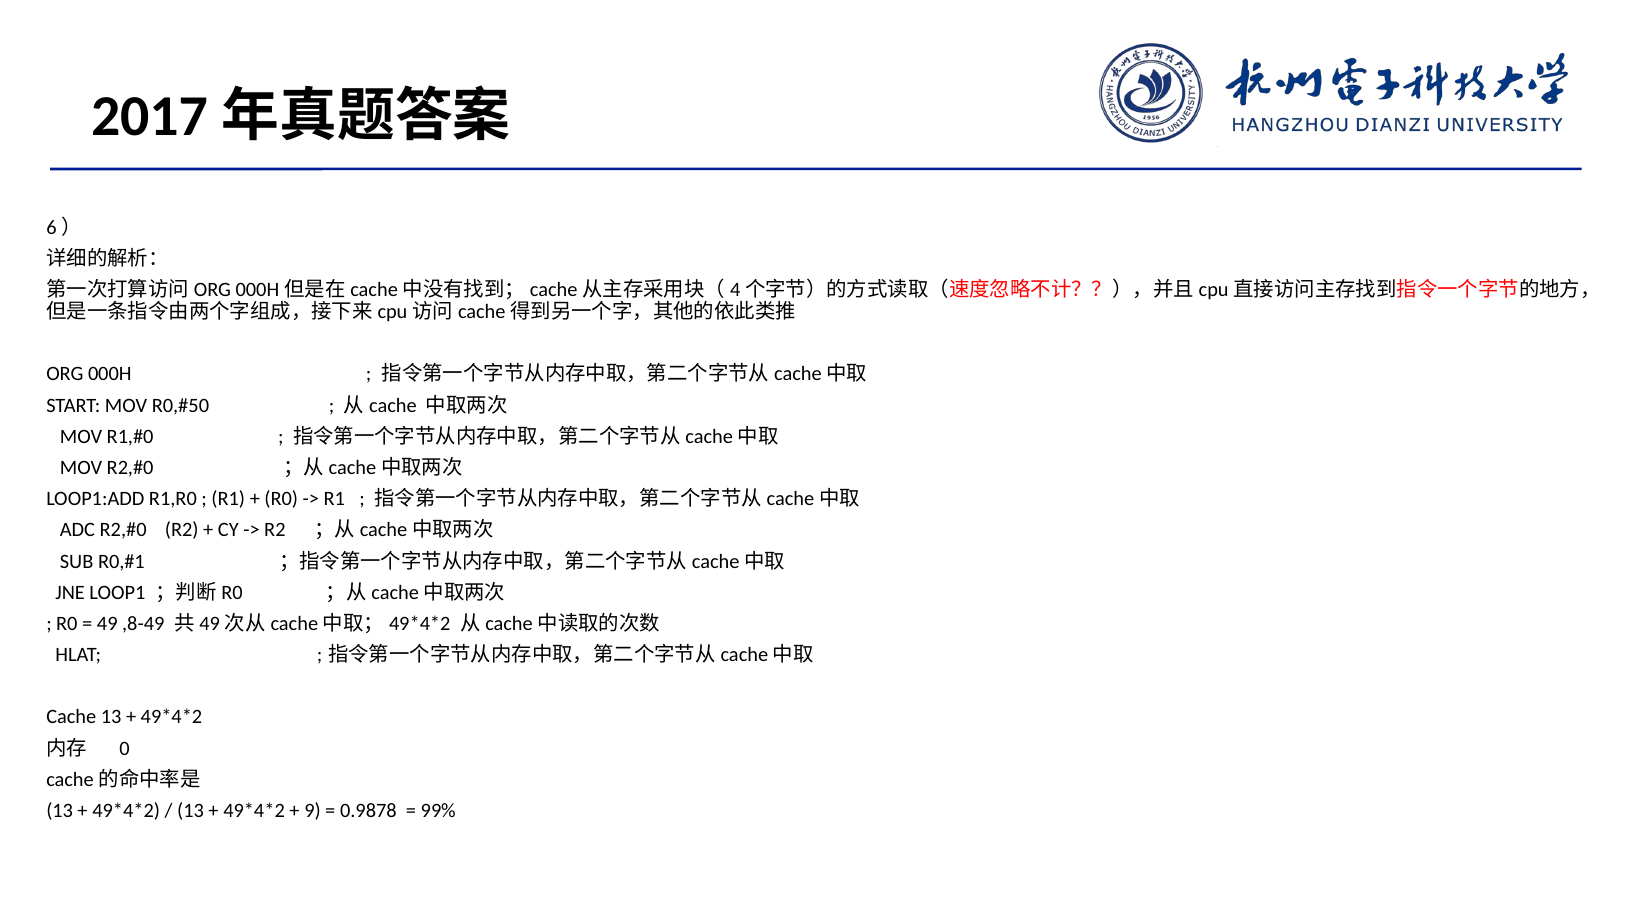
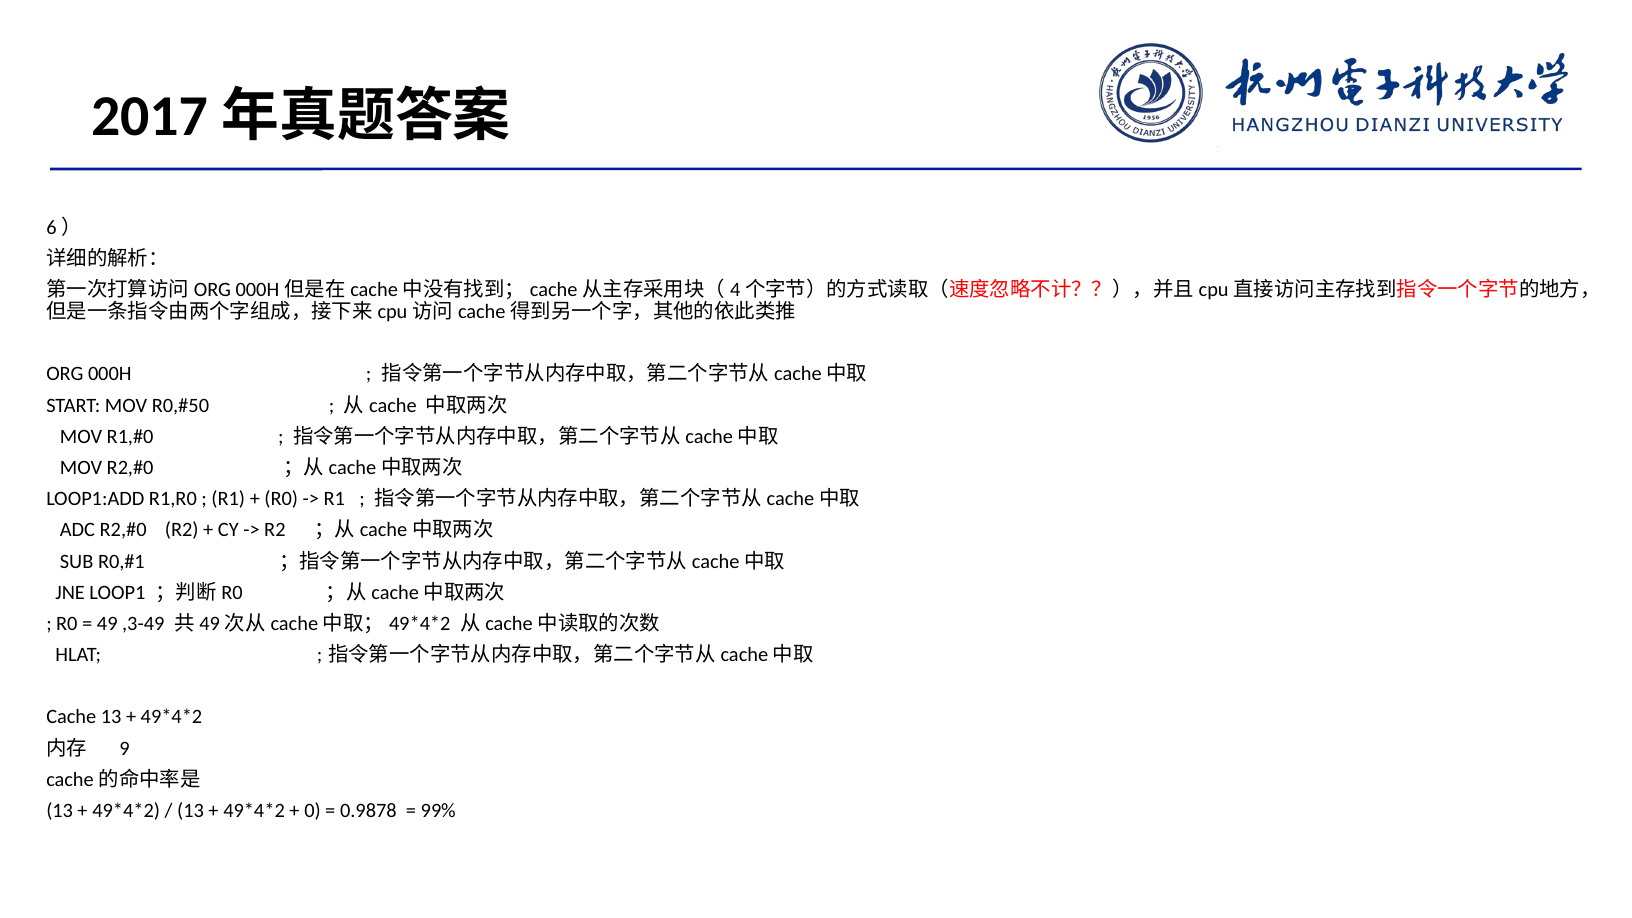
,8-49: ,8-49 -> ,3-49
0: 0 -> 9
9: 9 -> 0
